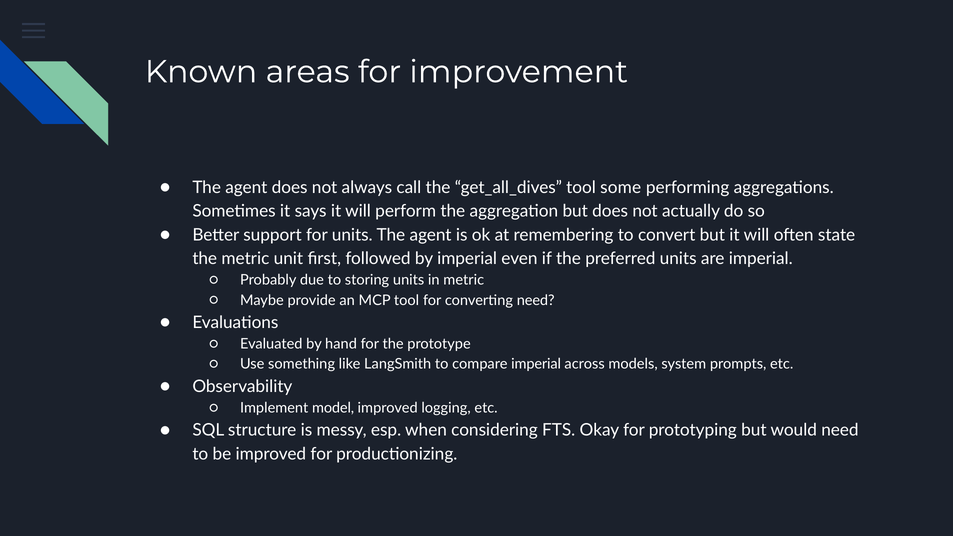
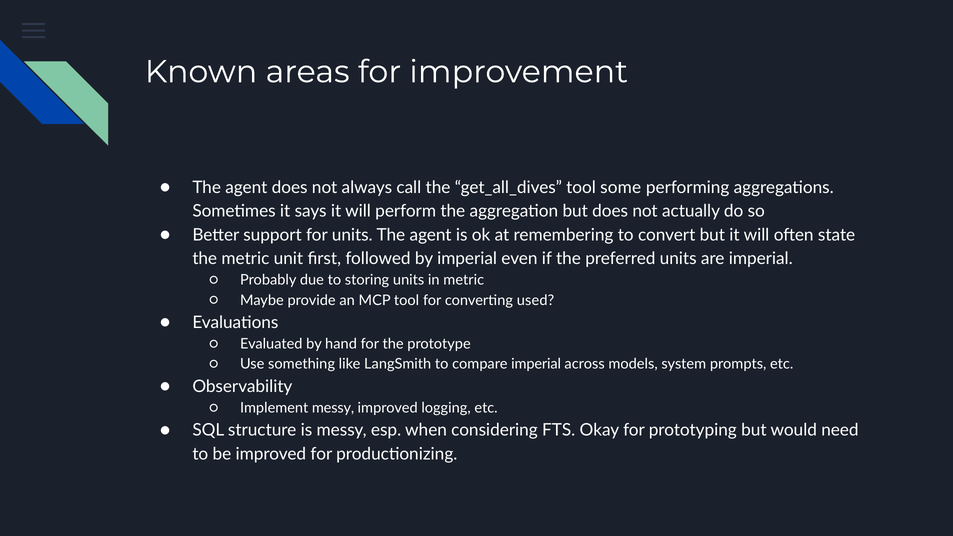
converting need: need -> used
Implement model: model -> messy
